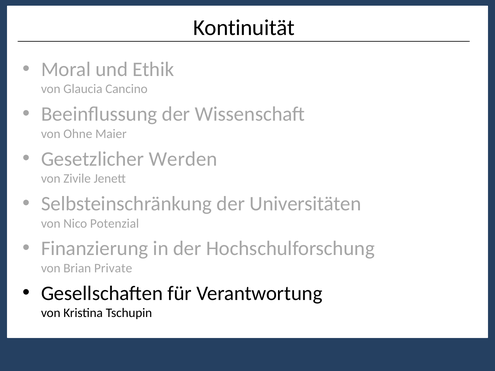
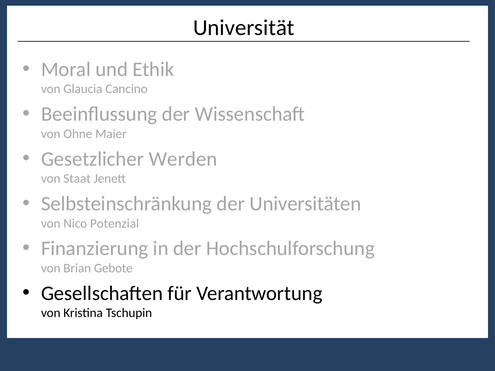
Kontinuität: Kontinuität -> Universität
Zivile: Zivile -> Staat
Private: Private -> Gebote
